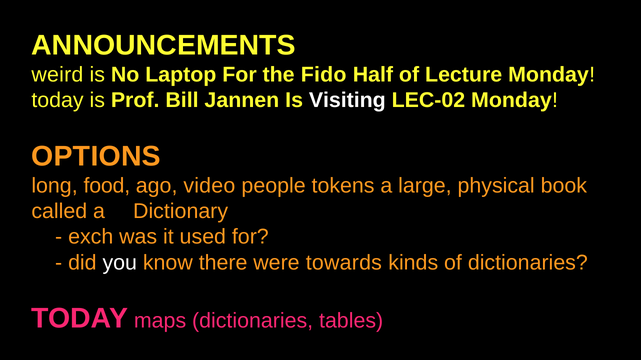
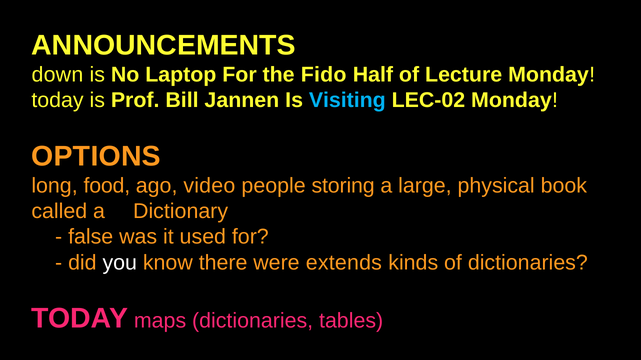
weird: weird -> down
Visiting colour: white -> light blue
tokens: tokens -> storing
exch: exch -> false
towards: towards -> extends
